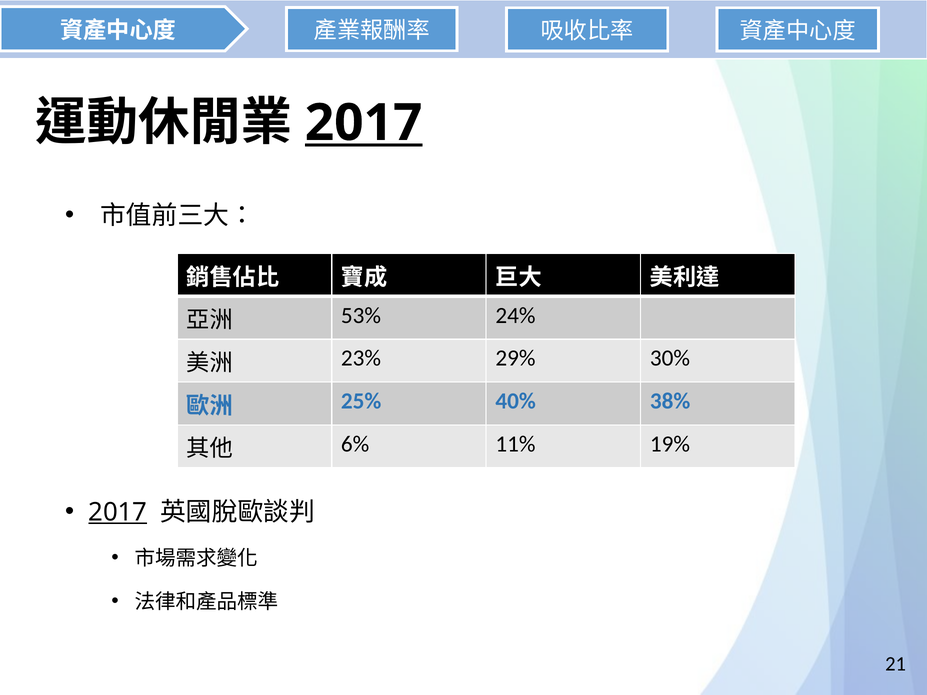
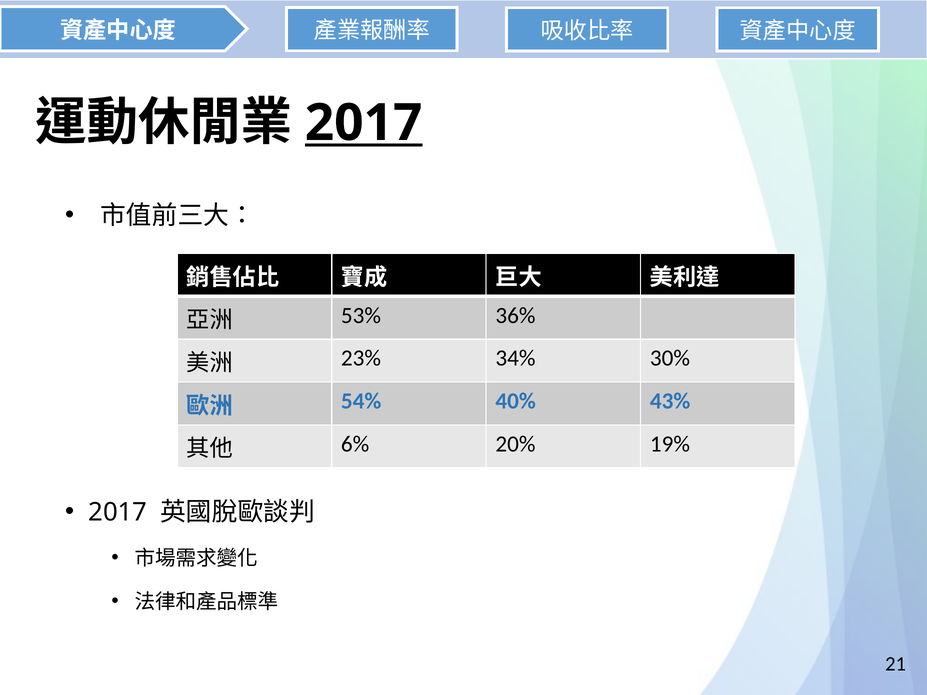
24%: 24% -> 36%
29%: 29% -> 34%
25%: 25% -> 54%
38%: 38% -> 43%
11%: 11% -> 20%
2017 at (118, 512) underline: present -> none
